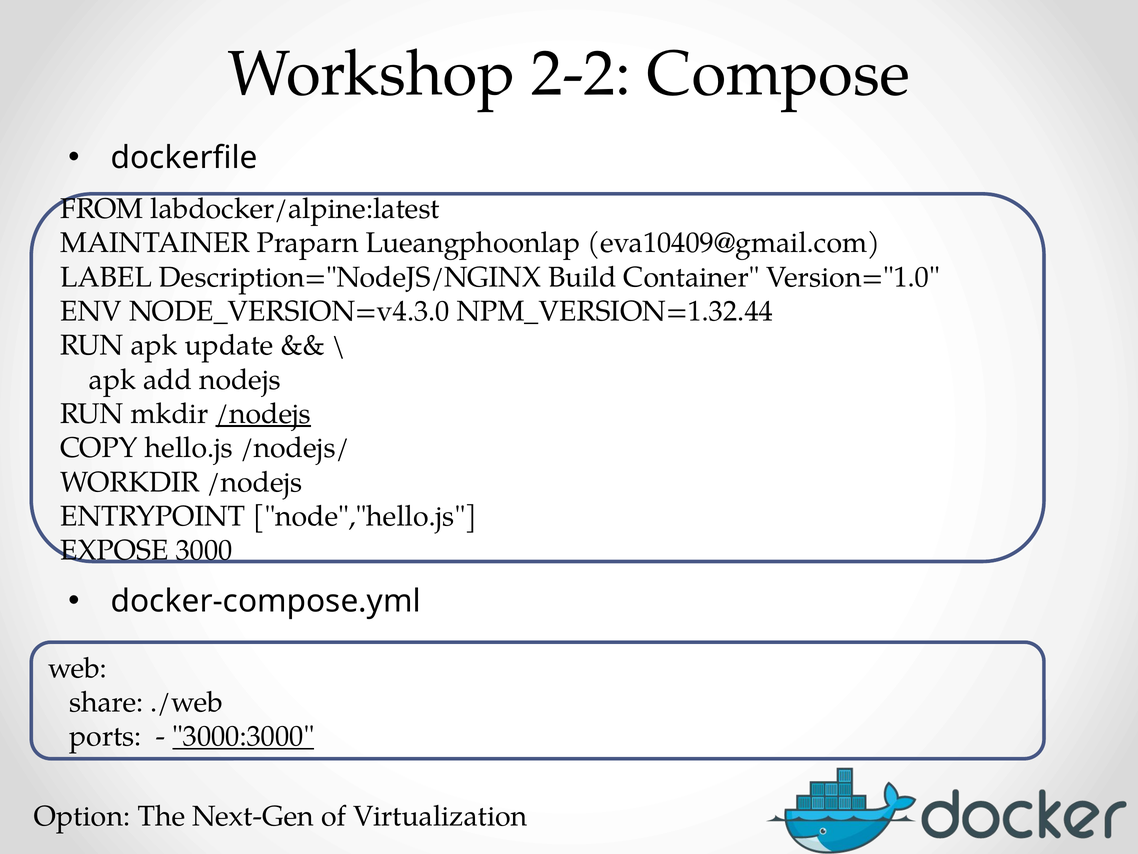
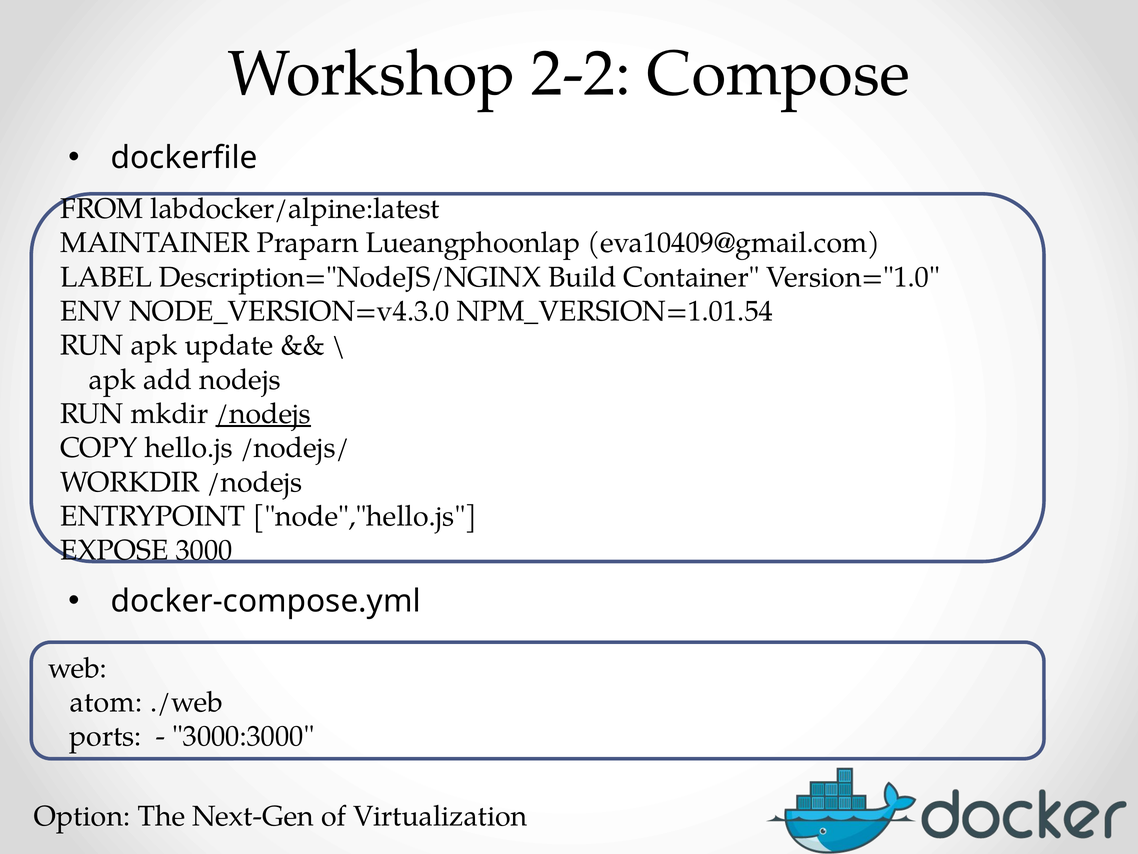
NPM_VERSION=1.32.44: NPM_VERSION=1.32.44 -> NPM_VERSION=1.01.54
share: share -> atom
3000:3000 underline: present -> none
